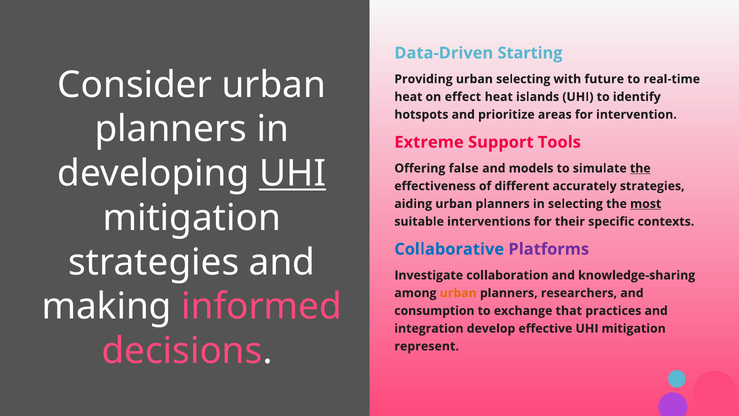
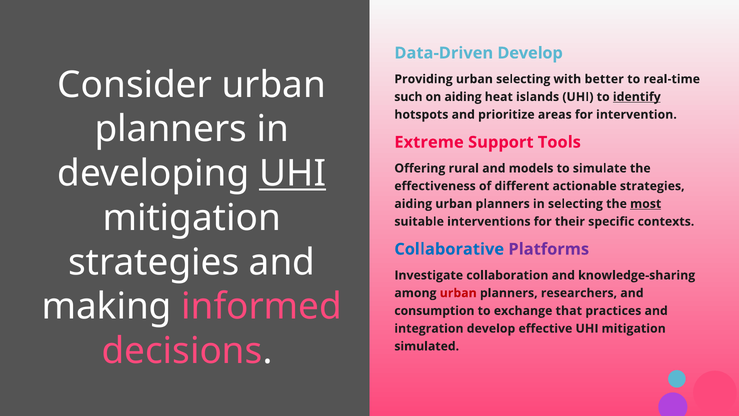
Data-Driven Starting: Starting -> Develop
future: future -> better
heat at (408, 97): heat -> such
on effect: effect -> aiding
identify underline: none -> present
false: false -> rural
the at (640, 168) underline: present -> none
accurately: accurately -> actionable
urban at (458, 293) colour: orange -> red
represent: represent -> simulated
